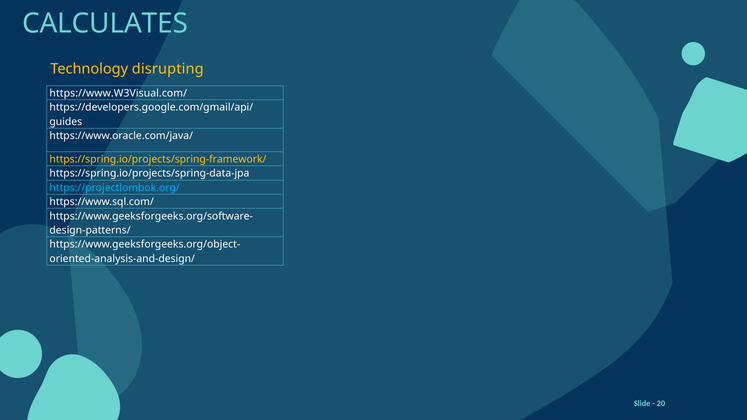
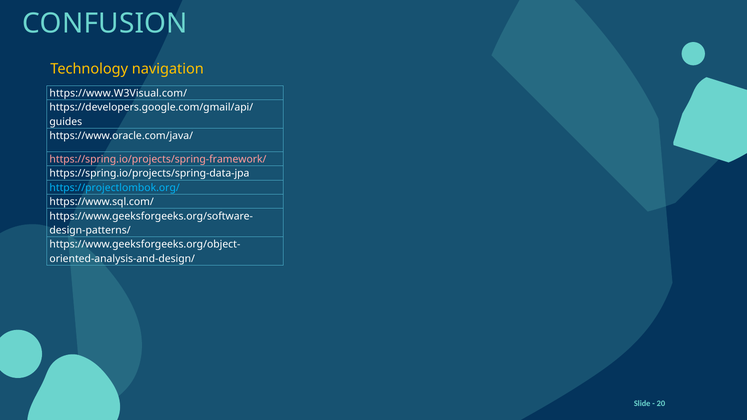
CALCULATES: CALCULATES -> CONFUSION
disrupting: disrupting -> navigation
https://spring.io/projects/spring-framework/ colour: yellow -> pink
